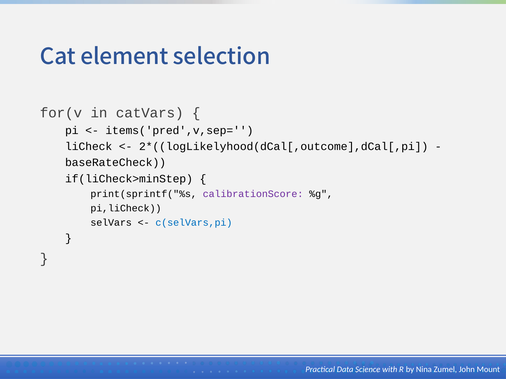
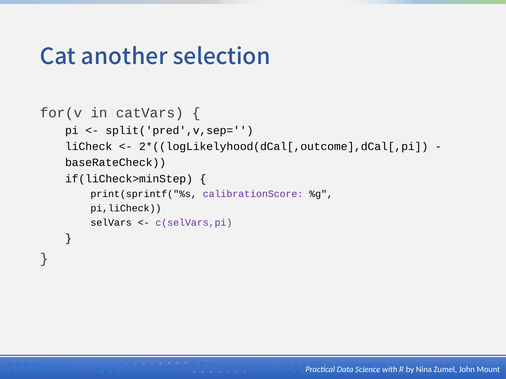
element: element -> another
items('pred',v,sep=: items('pred',v,sep= -> split('pred',v,sep=
c(selVars,pi colour: blue -> purple
